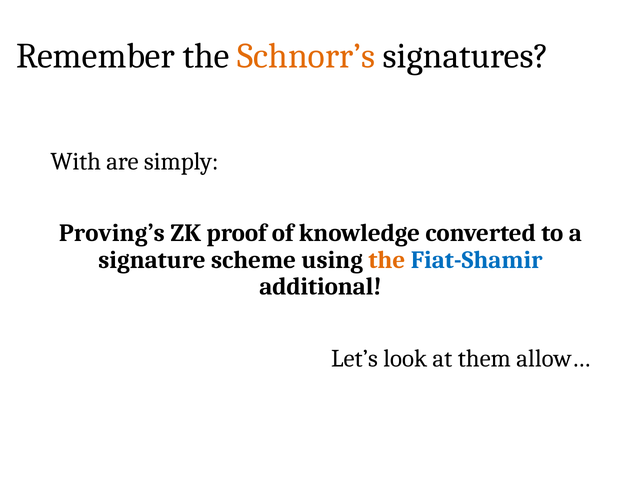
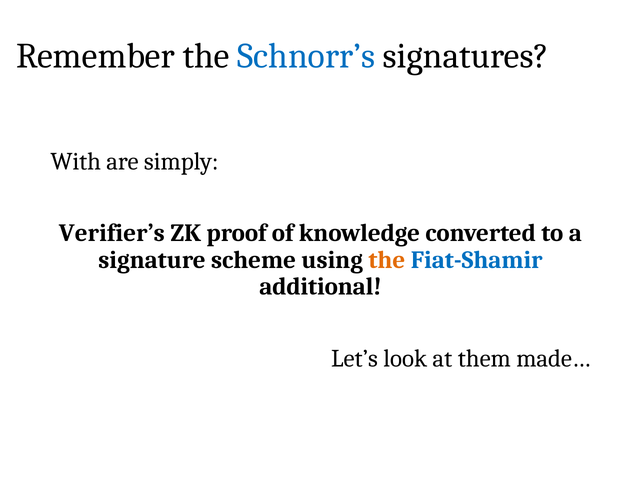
Schnorr’s colour: orange -> blue
Proving’s: Proving’s -> Verifier’s
allow…: allow… -> made…
